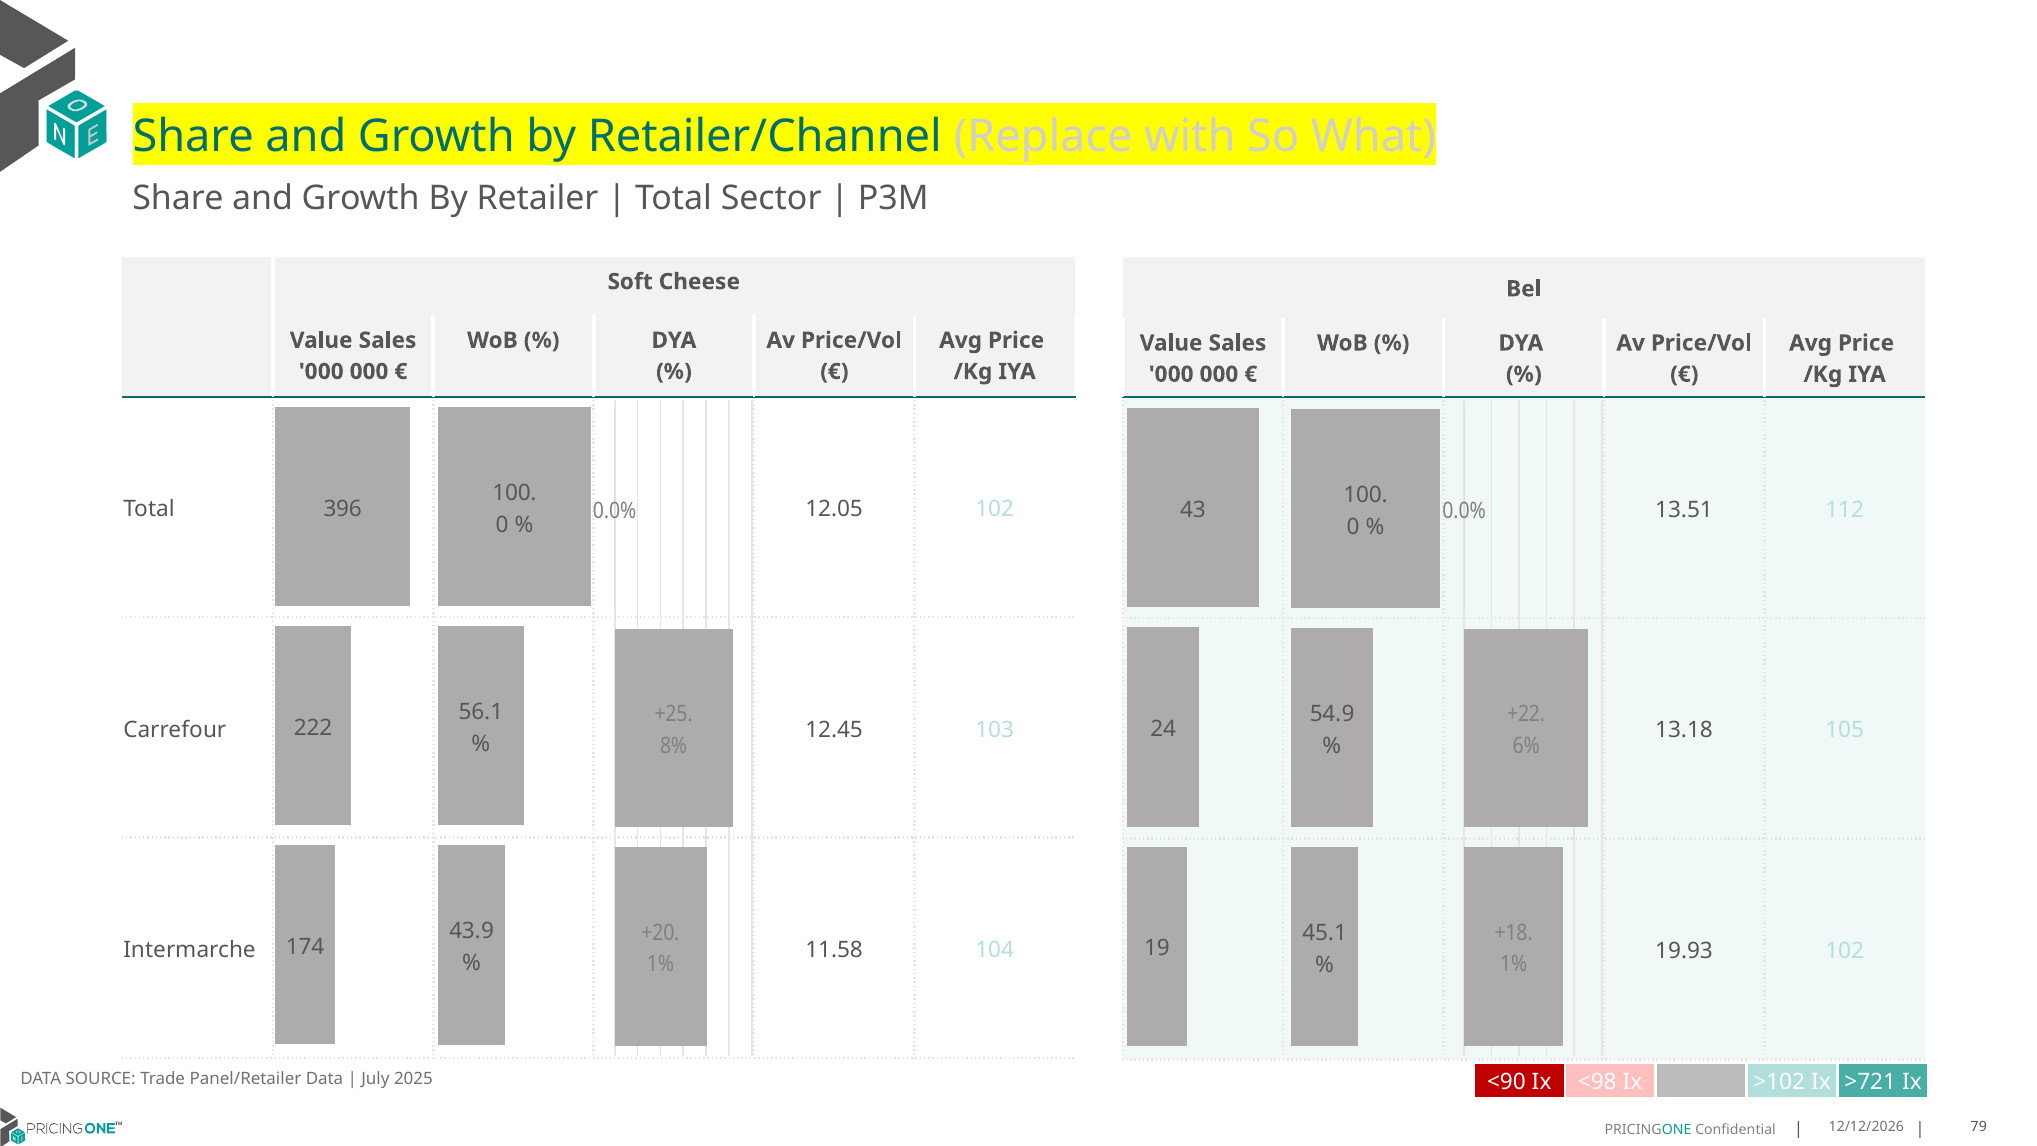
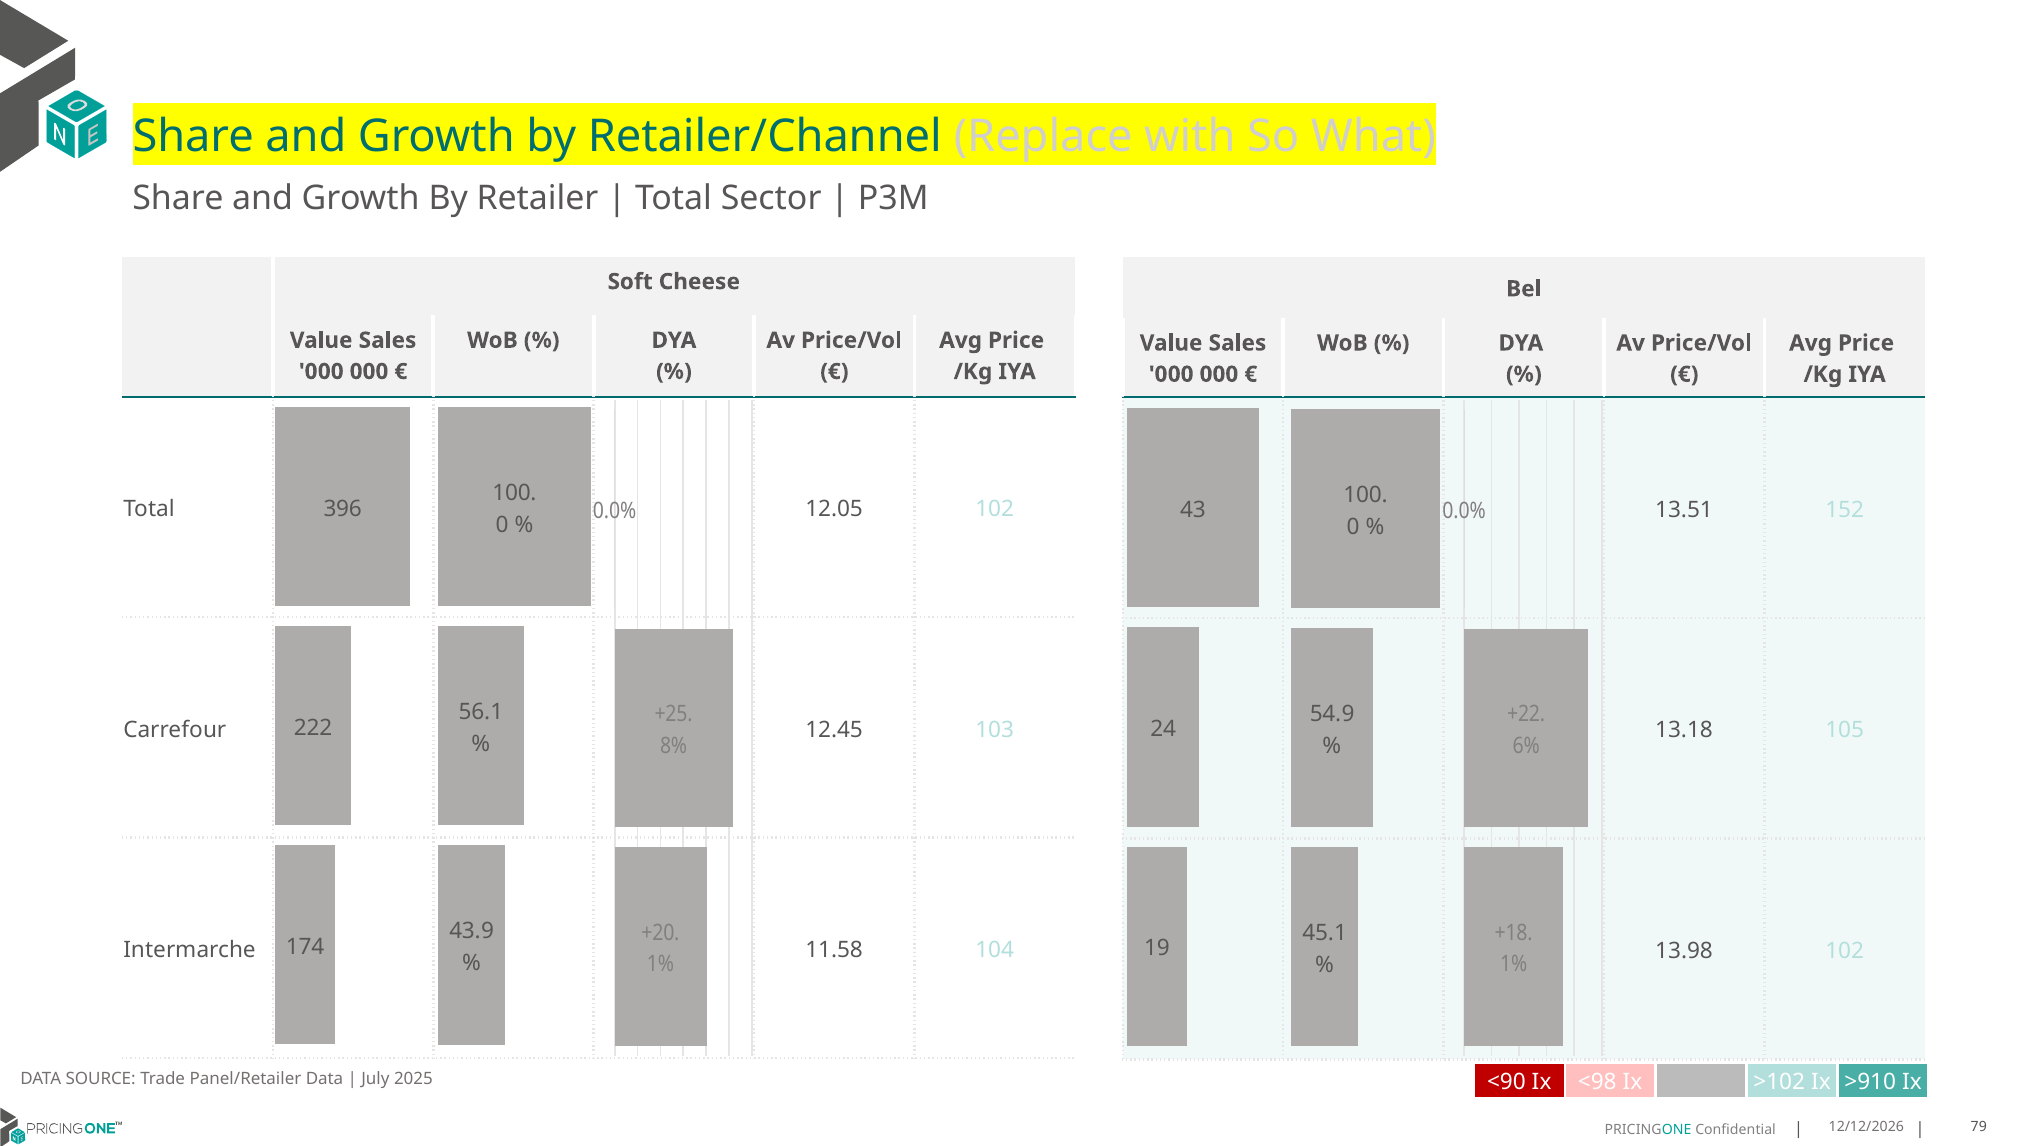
112: 112 -> 152
19.93: 19.93 -> 13.98
>721: >721 -> >910
